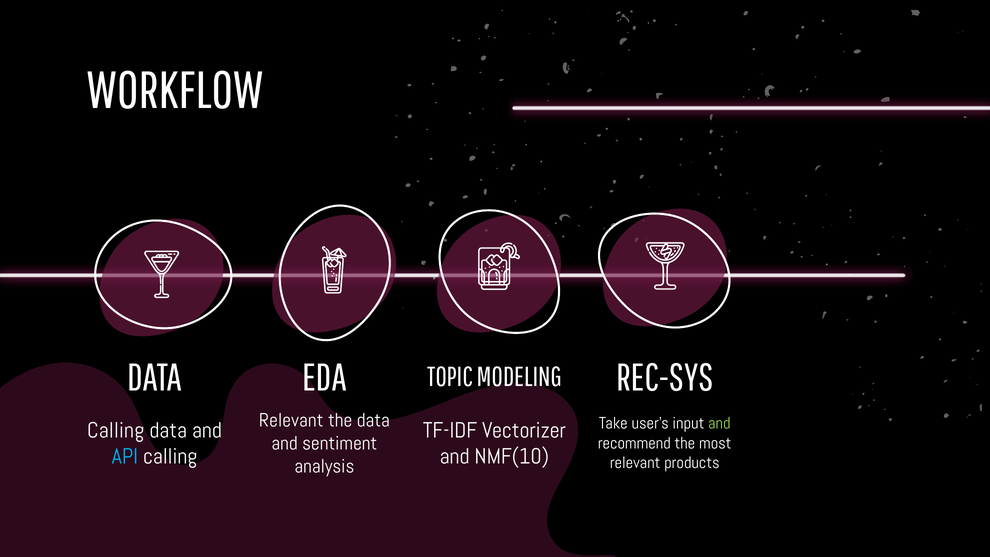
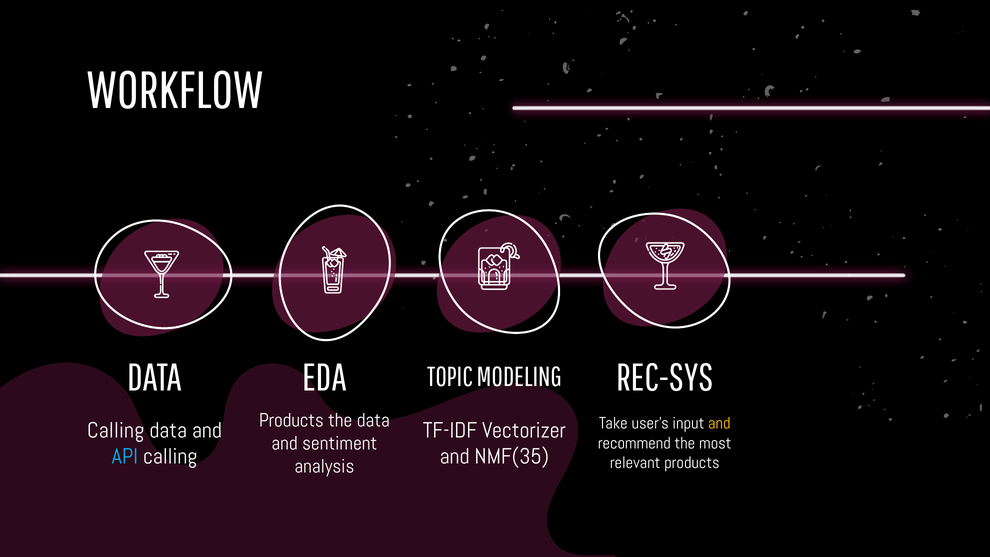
Relevant at (291, 420): Relevant -> Products
and at (719, 423) colour: light green -> yellow
NMF(10: NMF(10 -> NMF(35
